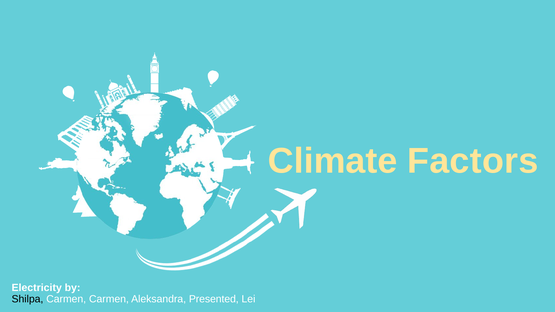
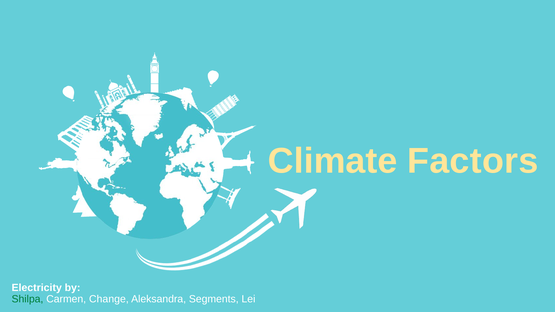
Shilpa colour: black -> green
Carmen Carmen: Carmen -> Change
Presented: Presented -> Segments
